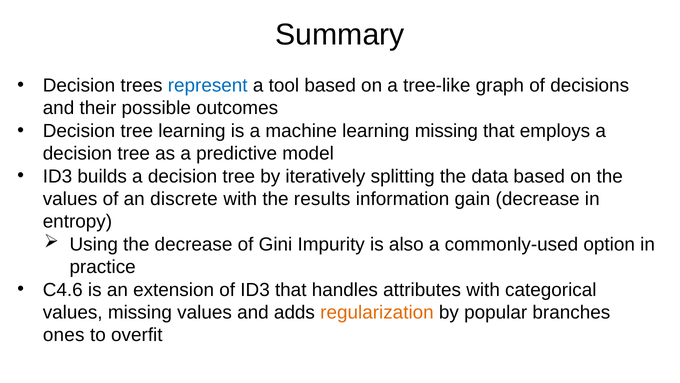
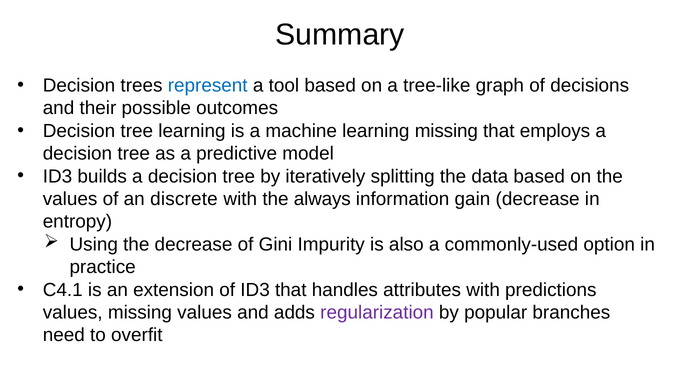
results: results -> always
C4.6: C4.6 -> C4.1
categorical: categorical -> predictions
regularization colour: orange -> purple
ones: ones -> need
